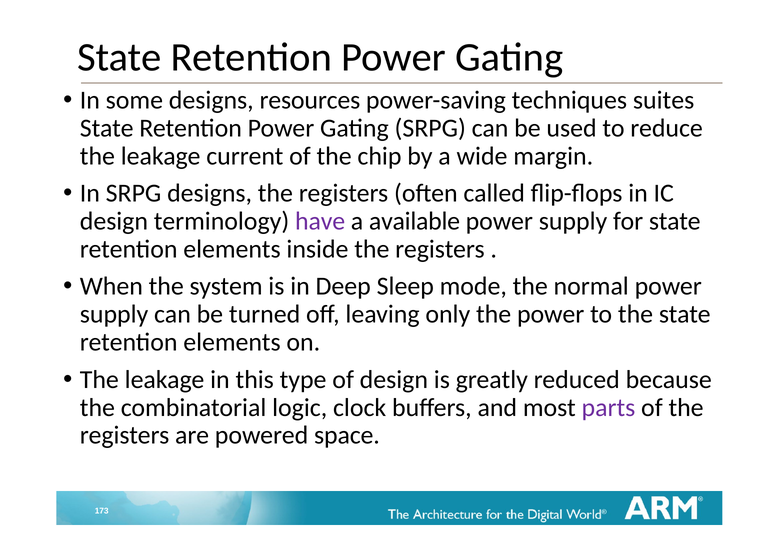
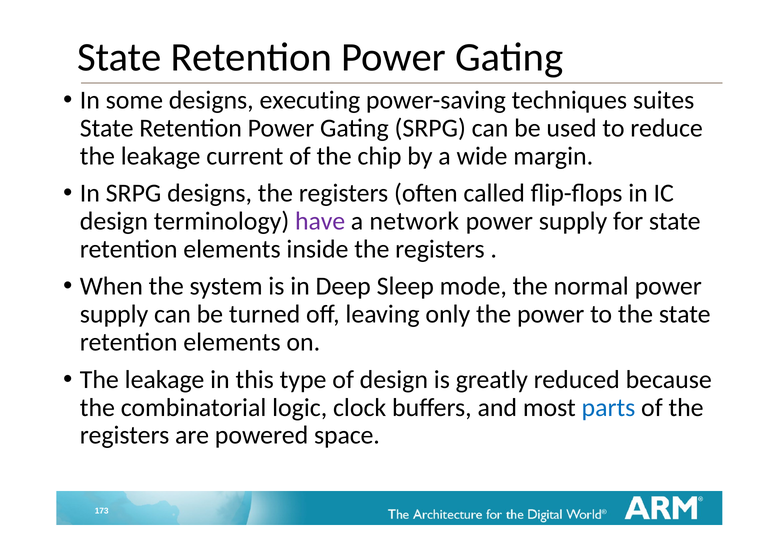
resources: resources -> executing
available: available -> network
parts colour: purple -> blue
